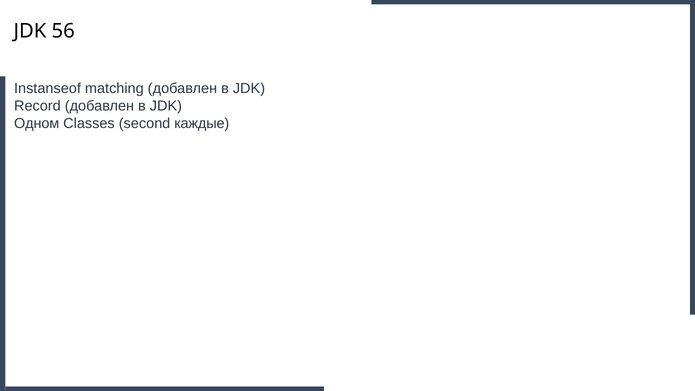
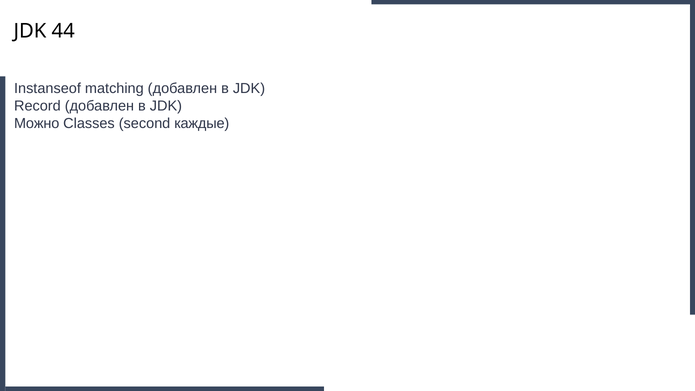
56: 56 -> 44
Одном: Одном -> Можно
